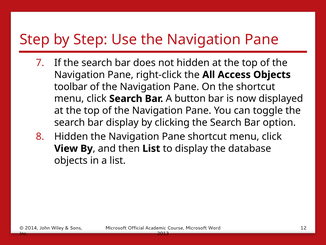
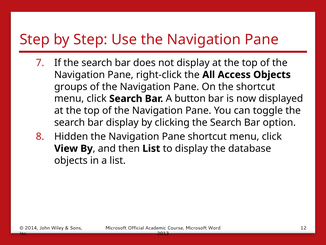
not hidden: hidden -> display
toolbar: toolbar -> groups
